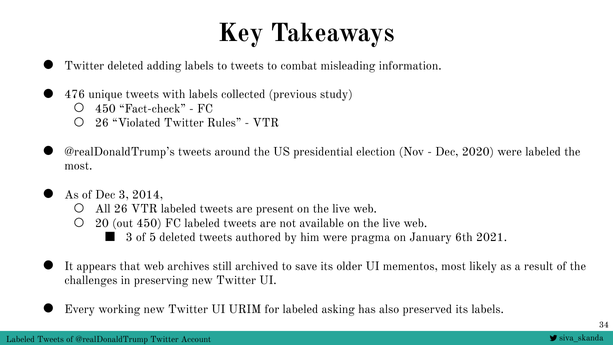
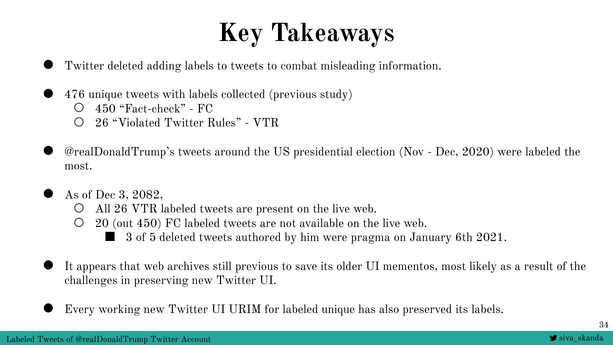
2014: 2014 -> 2082
still archived: archived -> previous
labeled asking: asking -> unique
